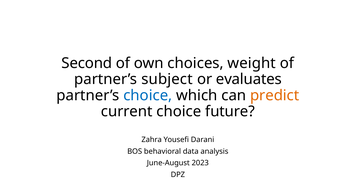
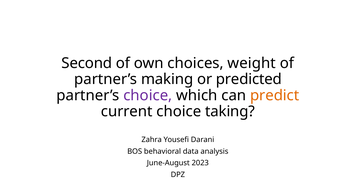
subject: subject -> making
evaluates: evaluates -> predicted
choice at (148, 96) colour: blue -> purple
future: future -> taking
